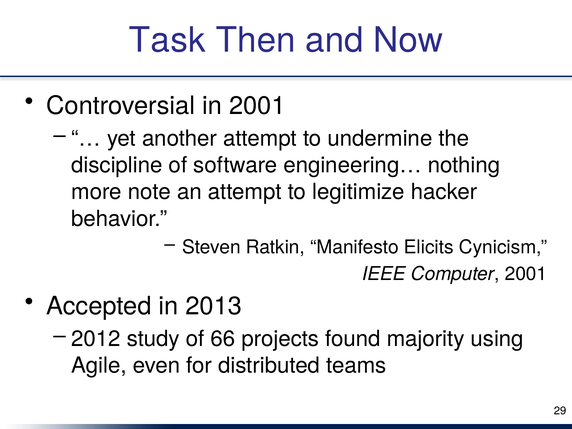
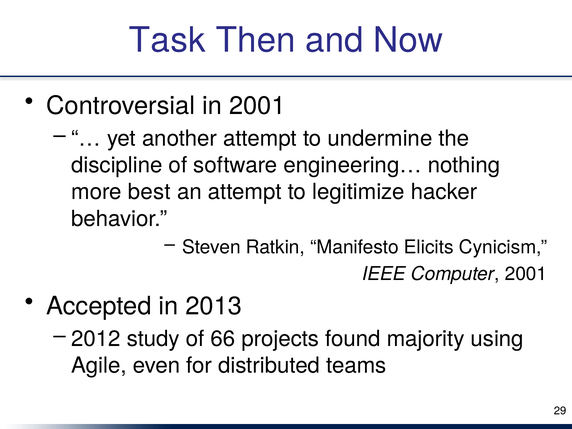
note: note -> best
